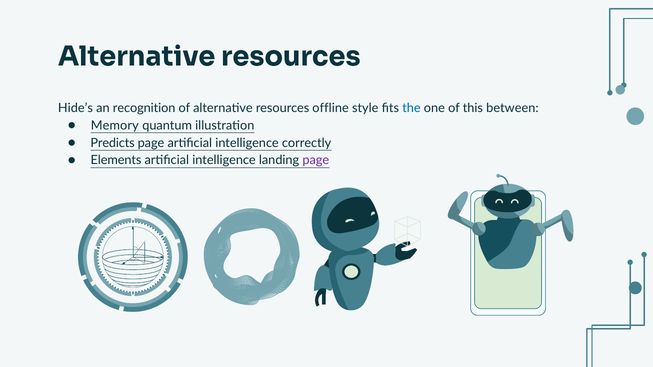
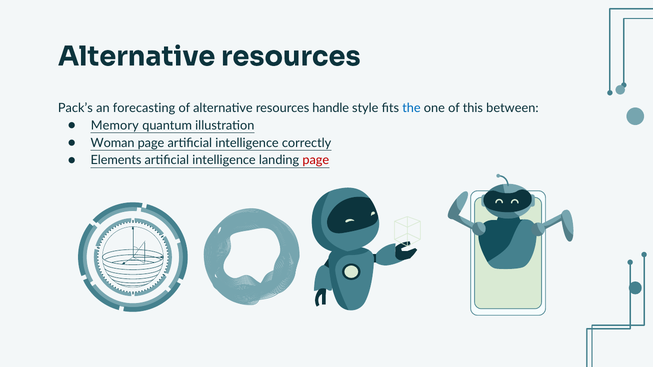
Hide’s: Hide’s -> Pack’s
recognition: recognition -> forecasting
offline: offline -> handle
Predicts: Predicts -> Woman
page at (316, 160) colour: purple -> red
